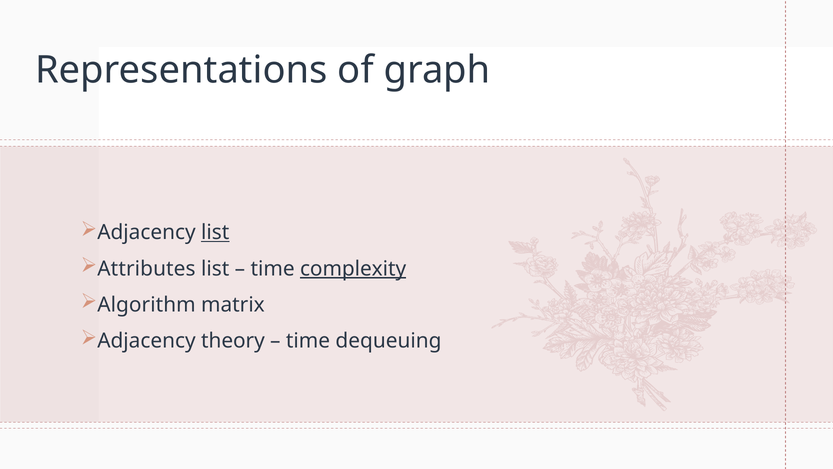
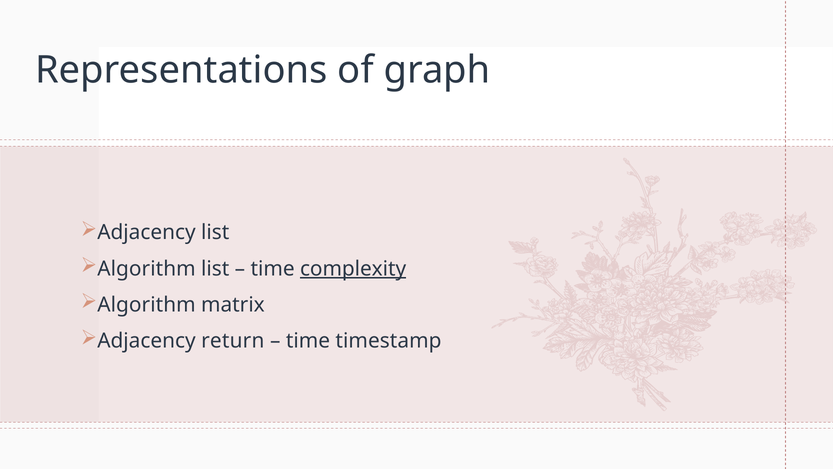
list at (215, 232) underline: present -> none
Attributes at (146, 268): Attributes -> Algorithm
theory: theory -> return
dequeuing: dequeuing -> timestamp
